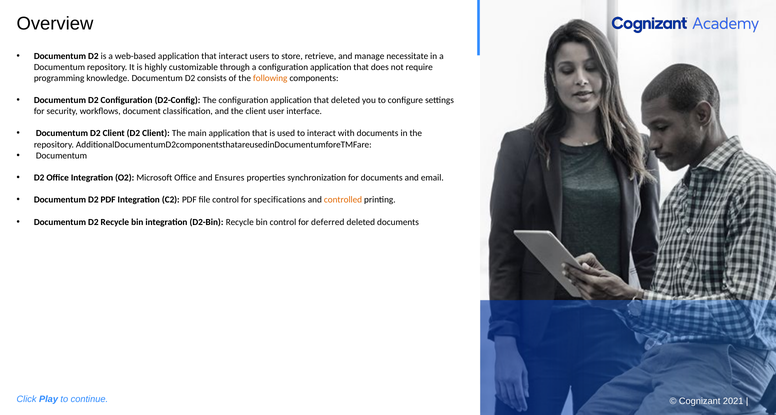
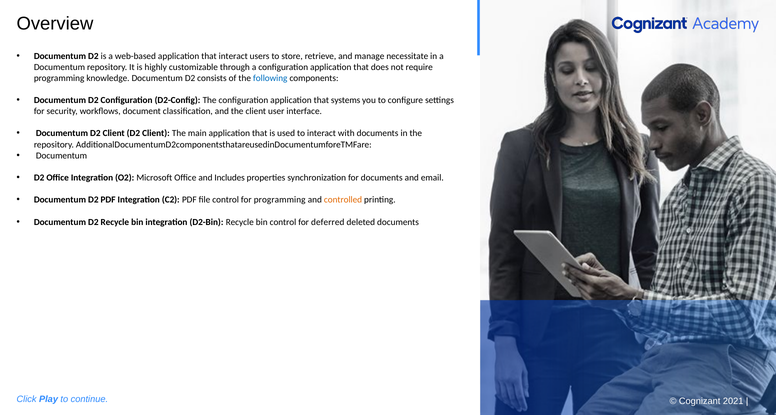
following colour: orange -> blue
that deleted: deleted -> systems
Ensures: Ensures -> Includes
for specifications: specifications -> programming
